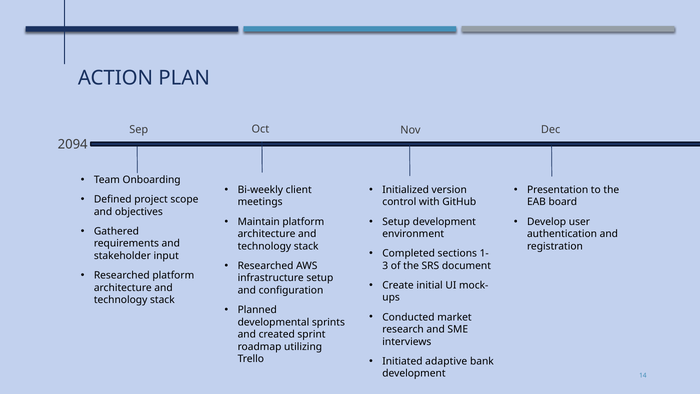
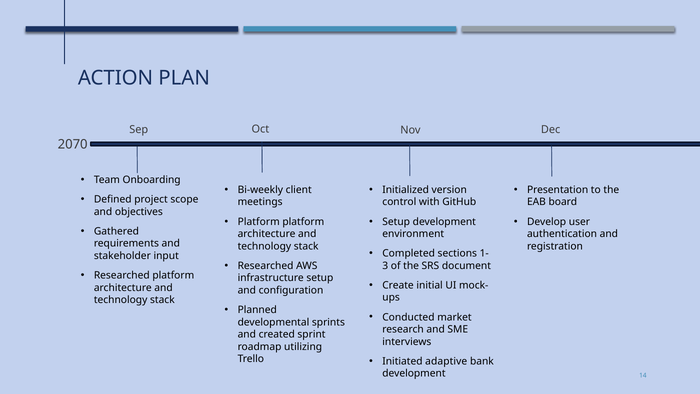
2094: 2094 -> 2070
Maintain at (259, 222): Maintain -> Platform
